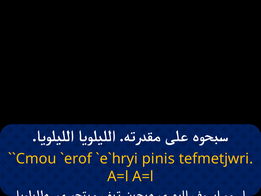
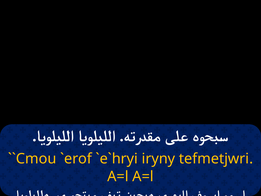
pinis: pinis -> iryny
